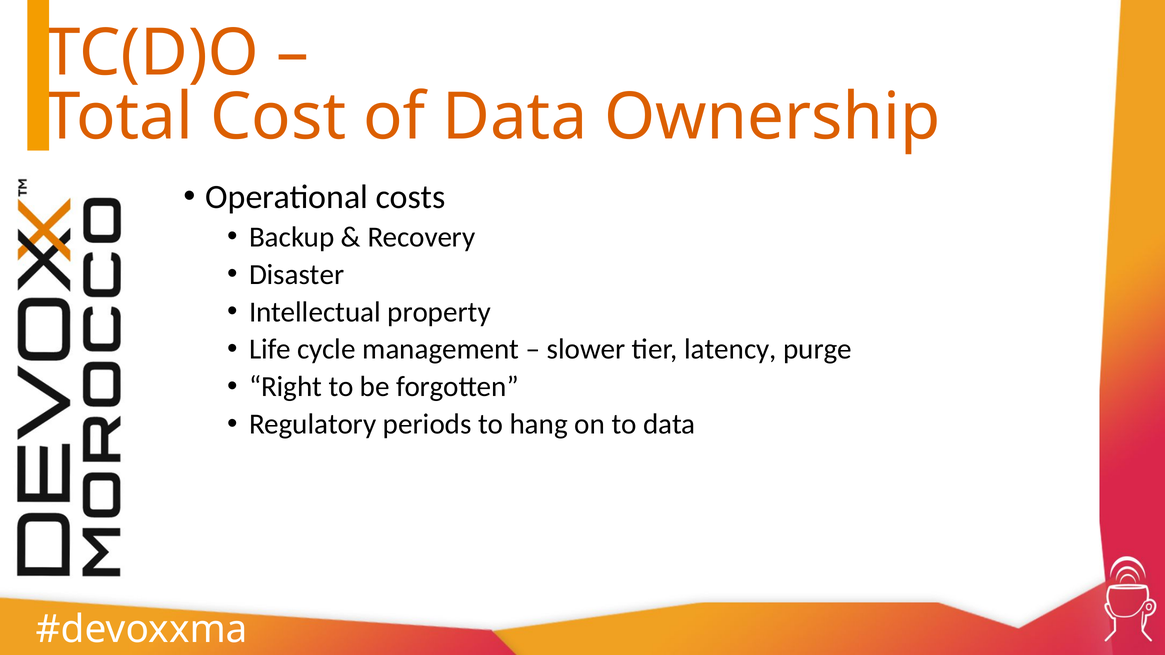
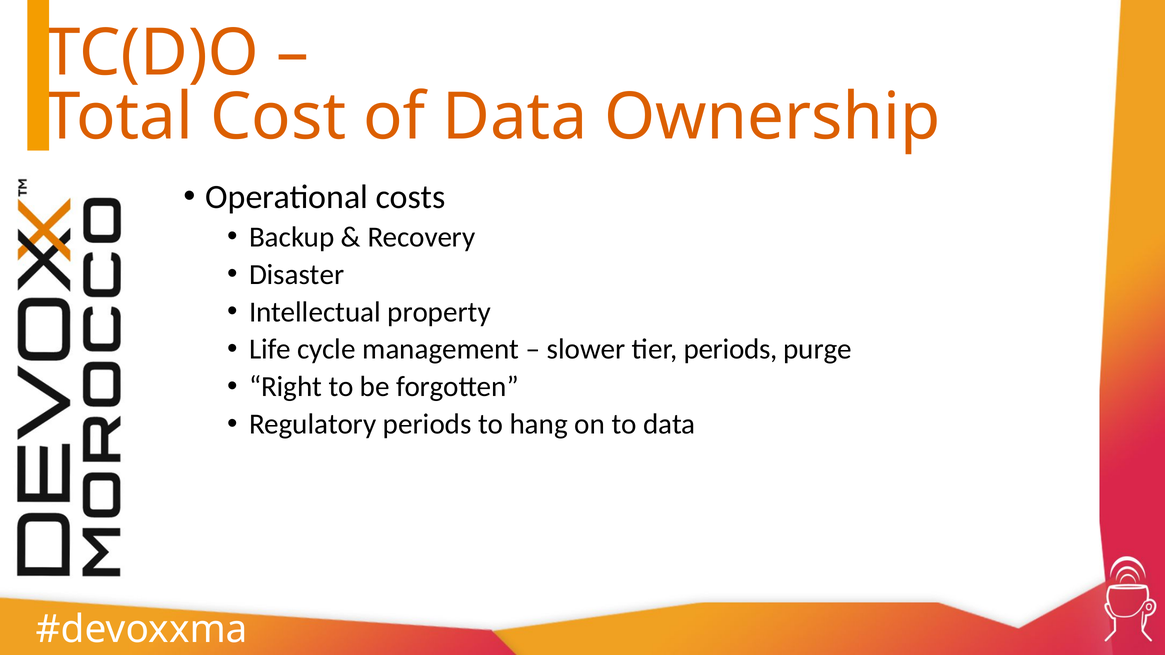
tier latency: latency -> periods
